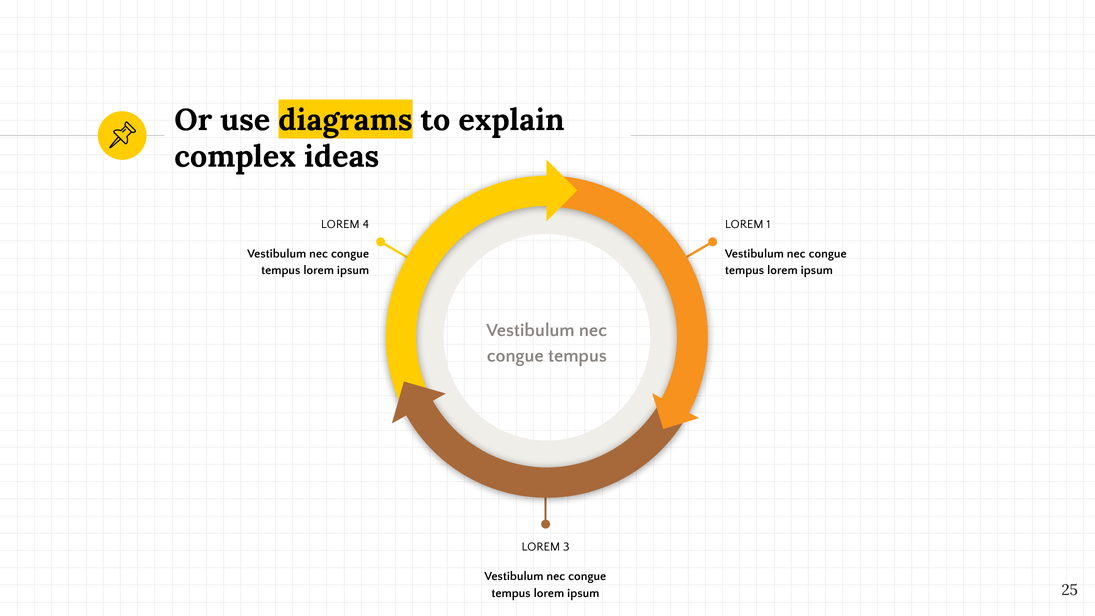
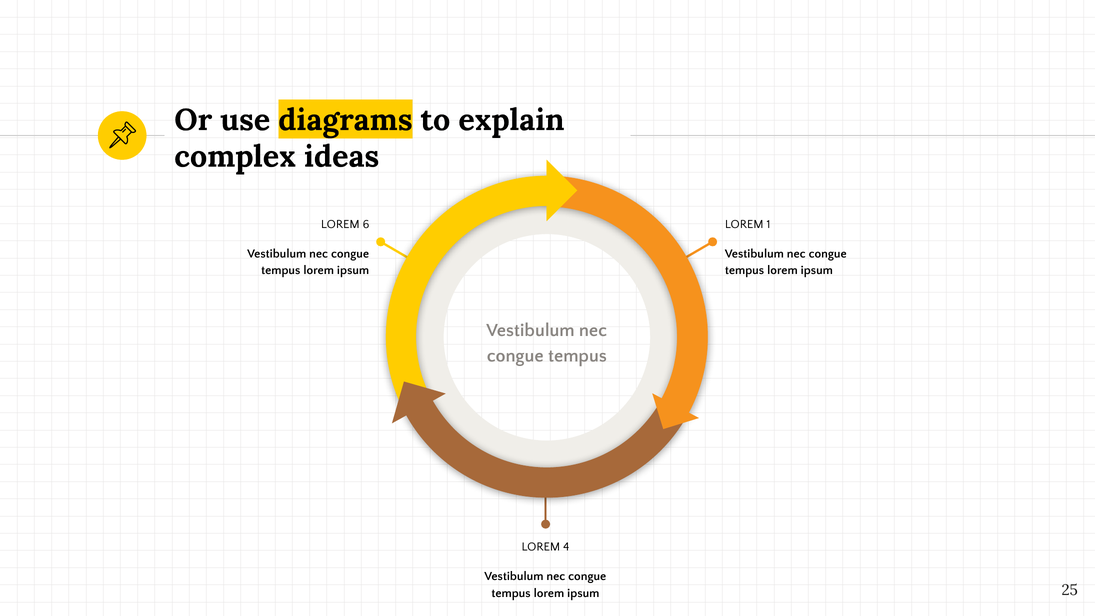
4: 4 -> 6
3: 3 -> 4
